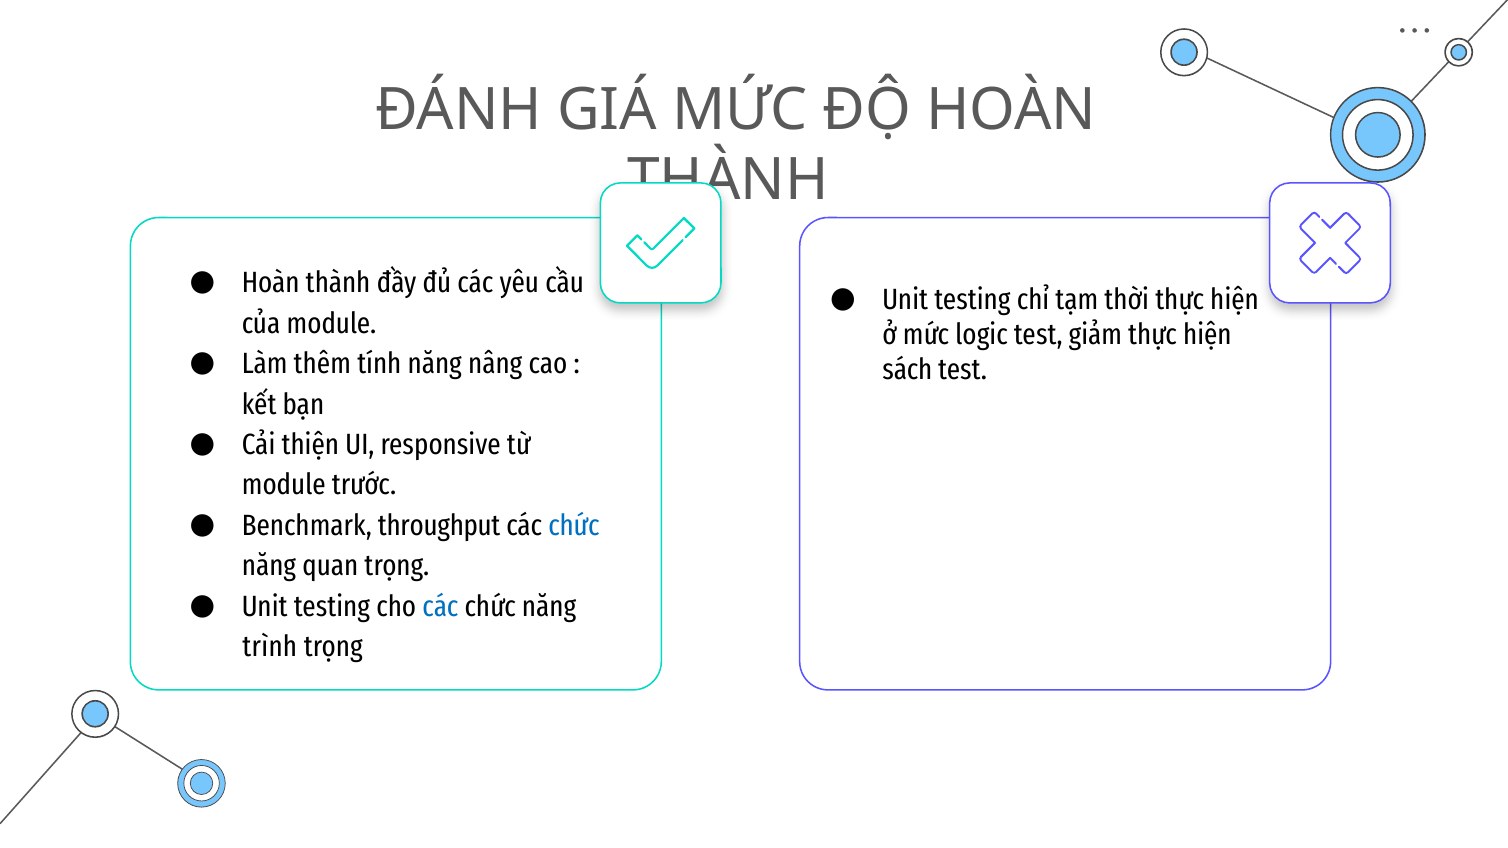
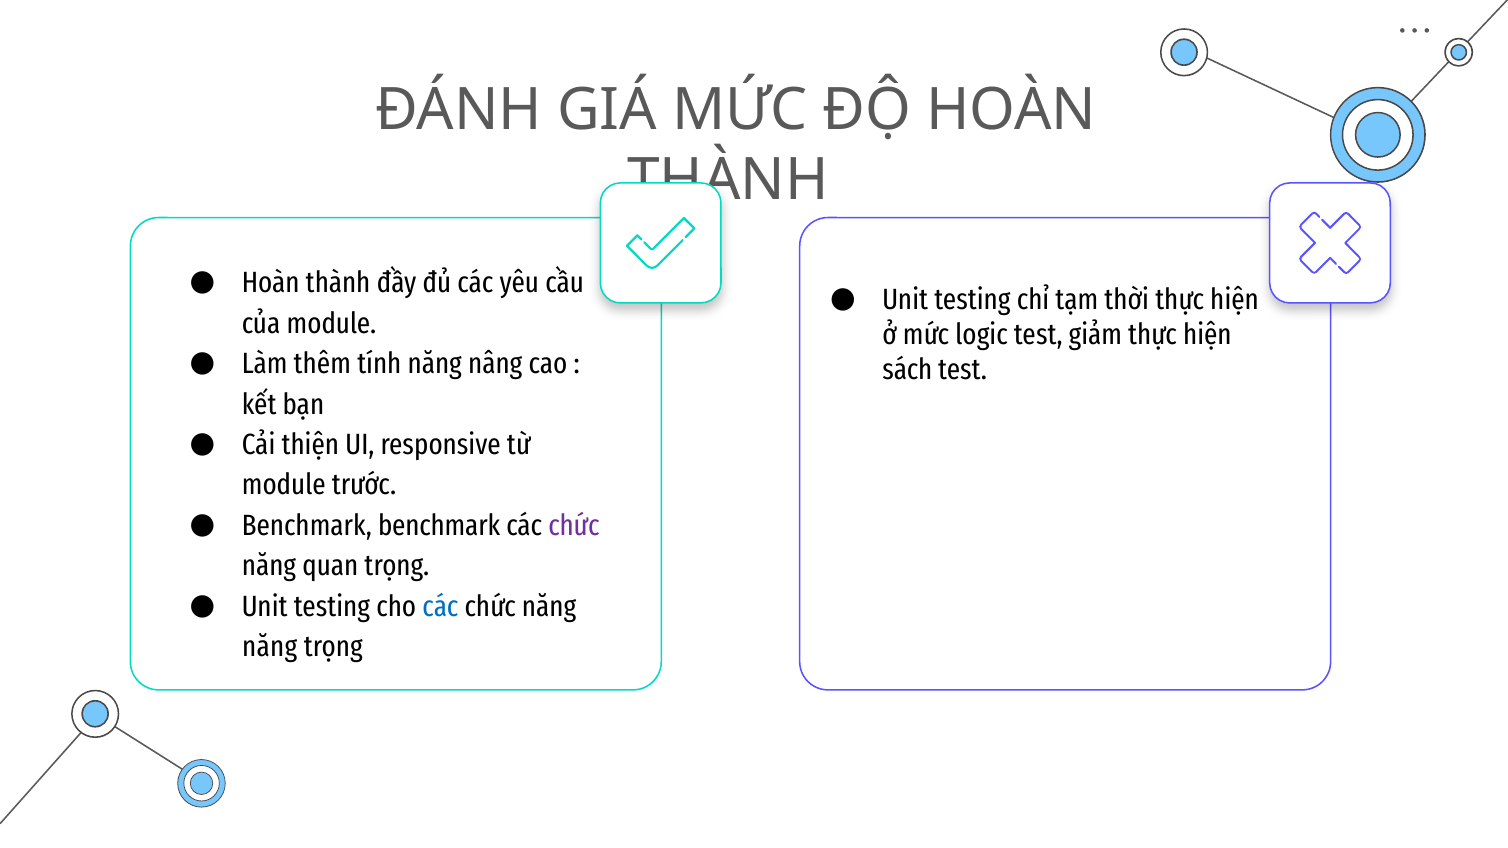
Benchmark throughput: throughput -> benchmark
chức at (574, 526) colour: blue -> purple
trình at (270, 647): trình -> năng
